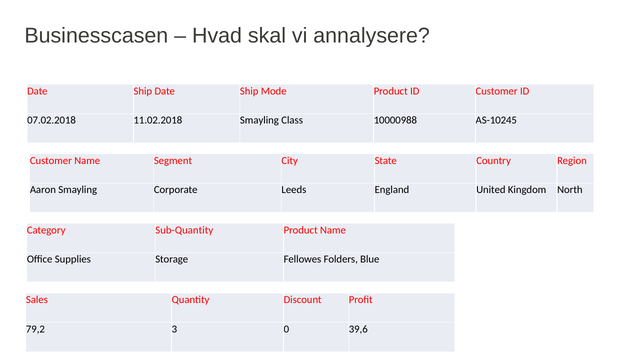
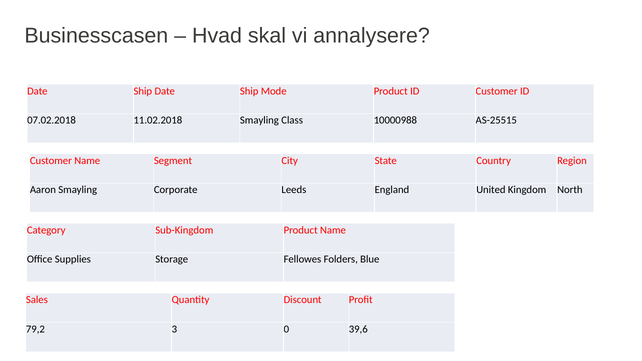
AS-10245: AS-10245 -> AS-25515
Sub-Quantity: Sub-Quantity -> Sub-Kingdom
